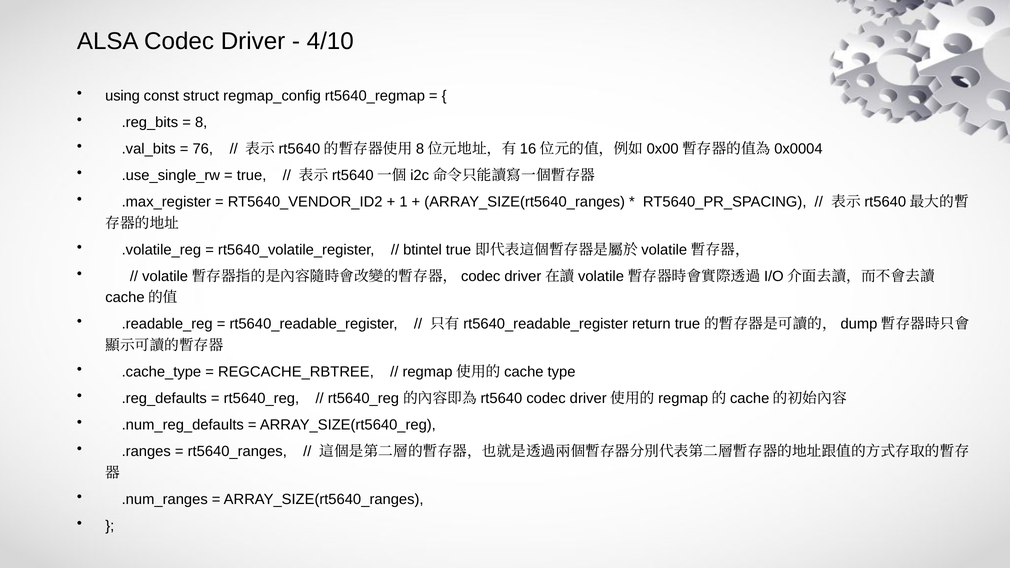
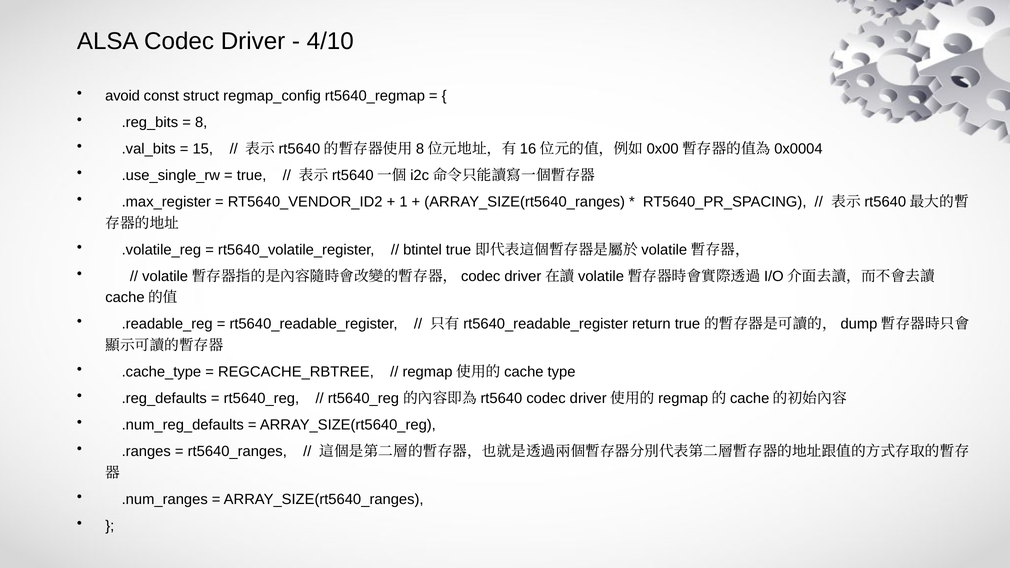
using: using -> avoid
76: 76 -> 15
